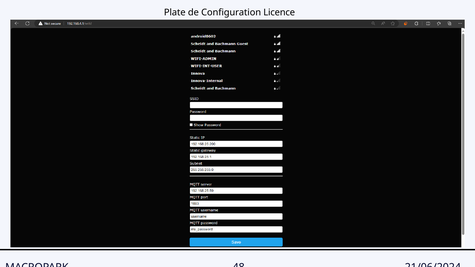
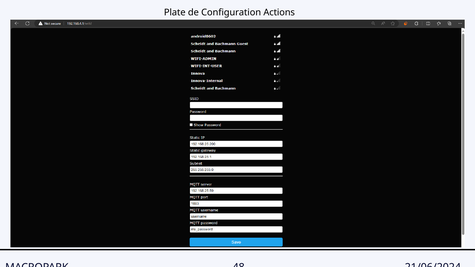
Licence: Licence -> Actions
